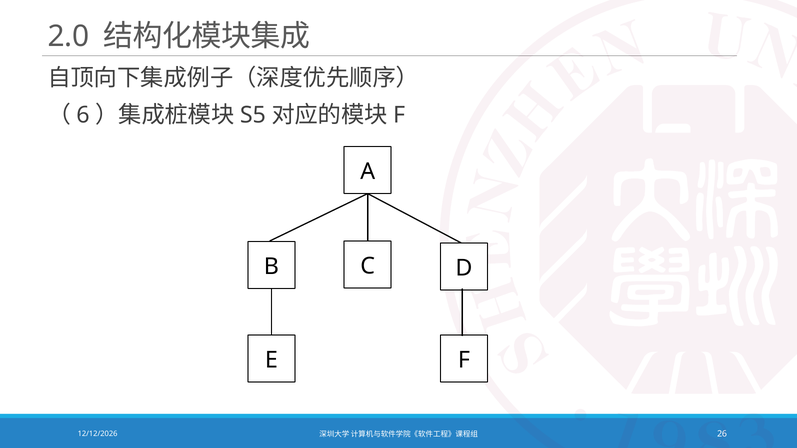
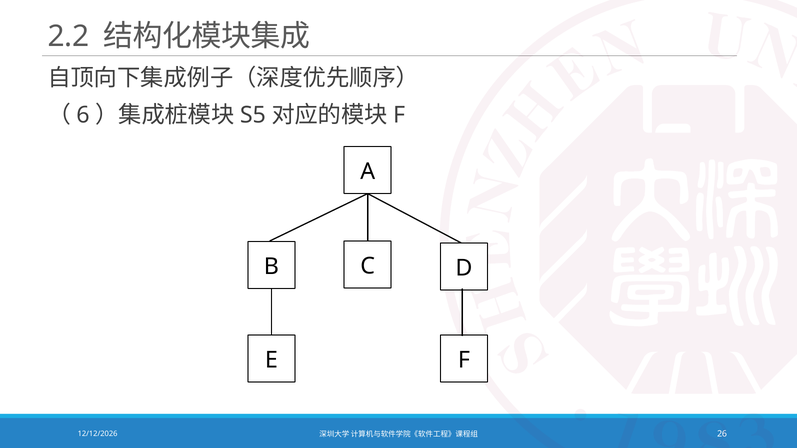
2.0: 2.0 -> 2.2
